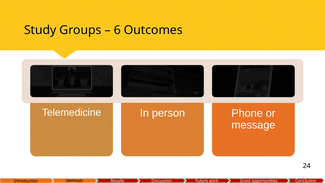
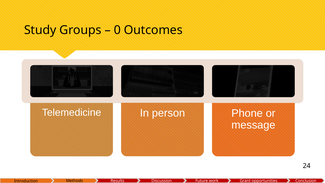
6: 6 -> 0
